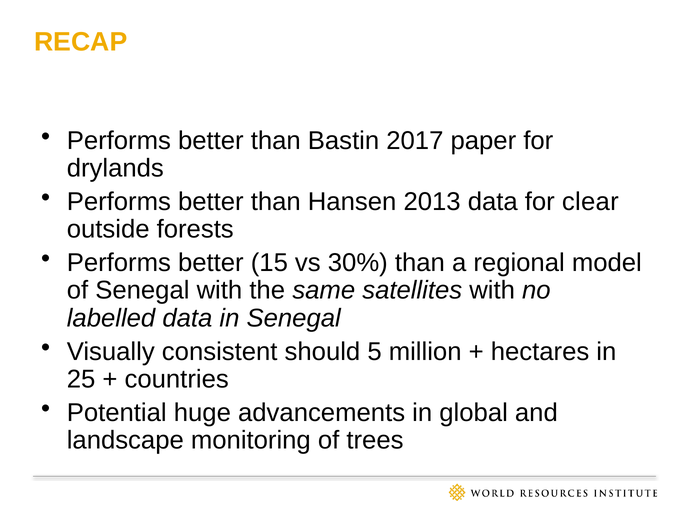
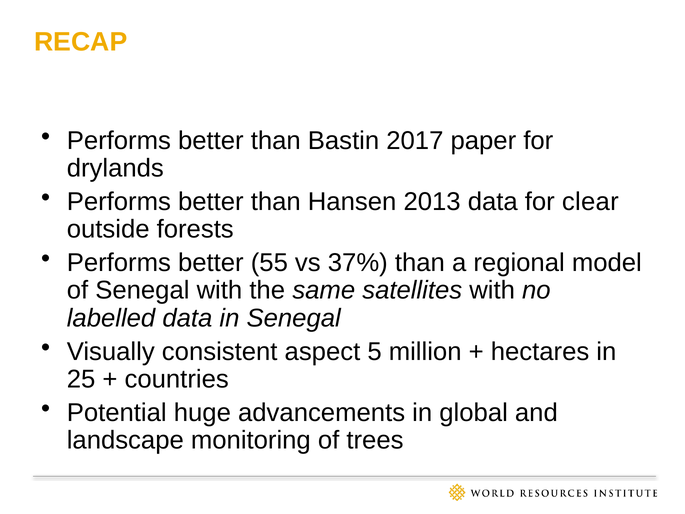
15: 15 -> 55
30%: 30% -> 37%
should: should -> aspect
